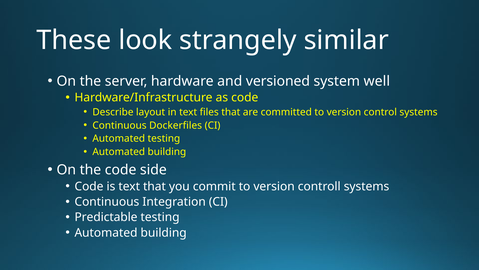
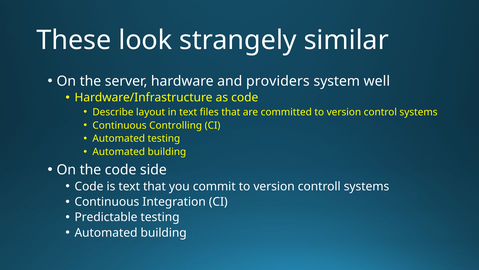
versioned: versioned -> providers
Dockerfiles: Dockerfiles -> Controlling
